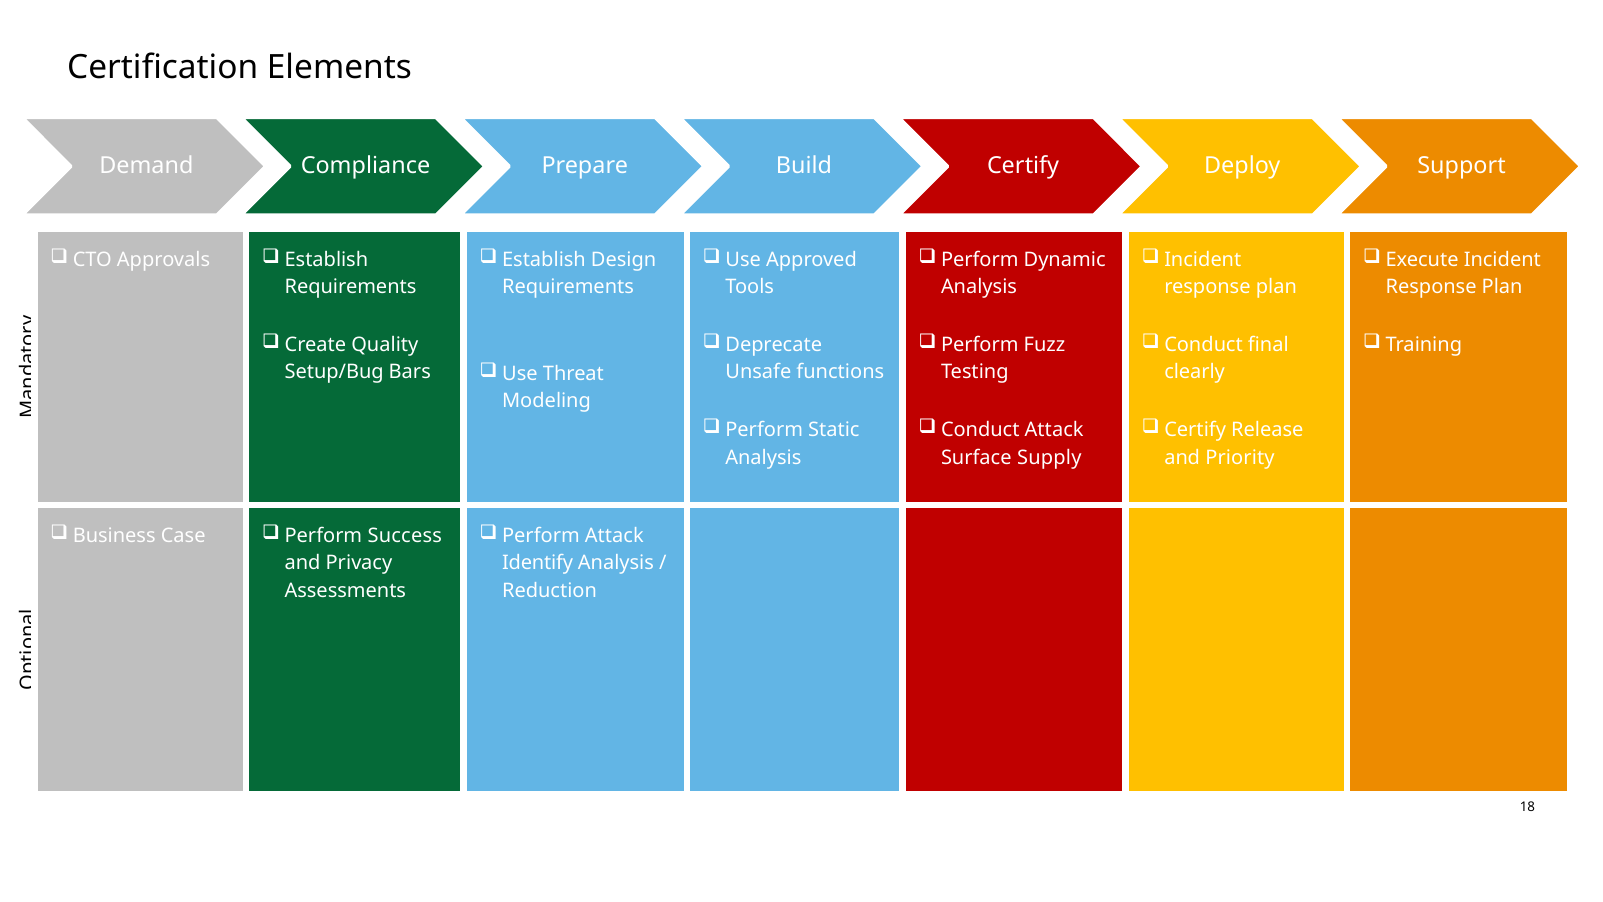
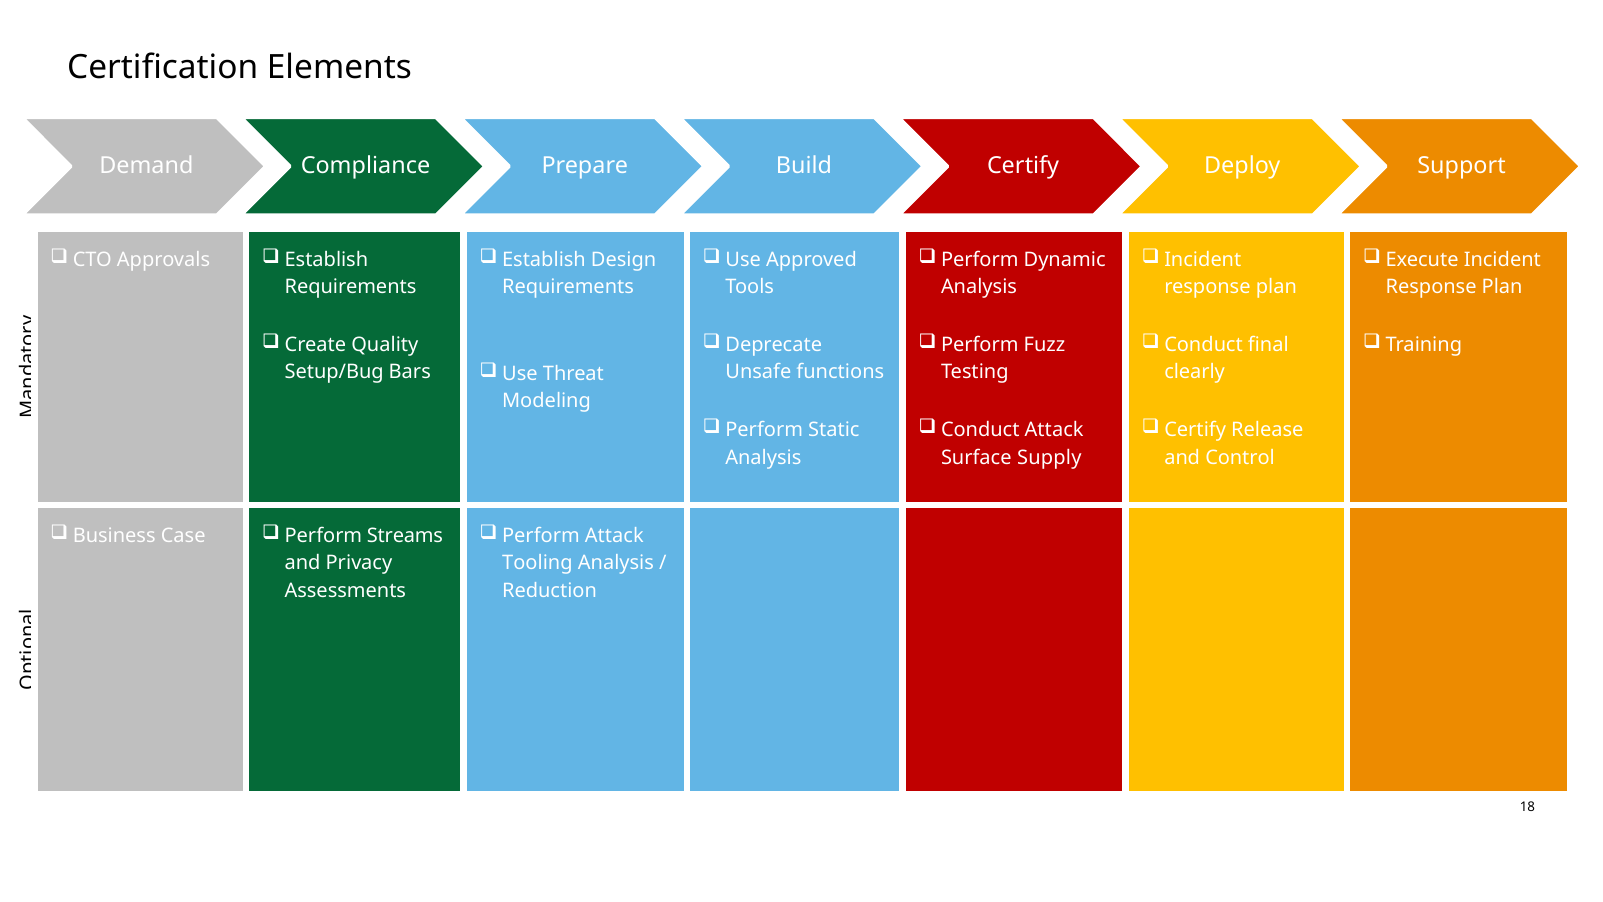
Priority: Priority -> Control
Success: Success -> Streams
Identify: Identify -> Tooling
